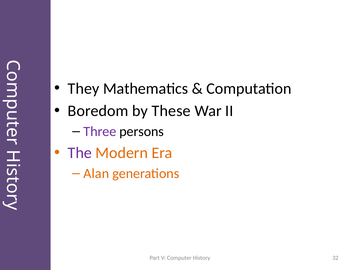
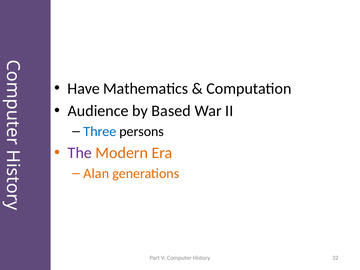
They: They -> Have
Boredom: Boredom -> Audience
These: These -> Based
Three colour: purple -> blue
